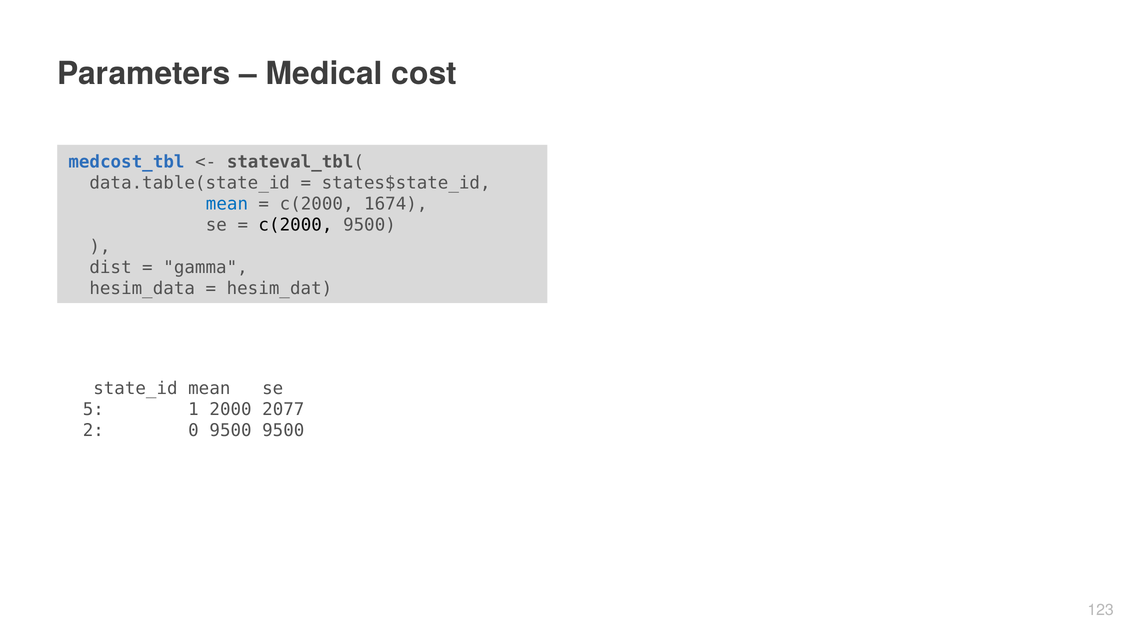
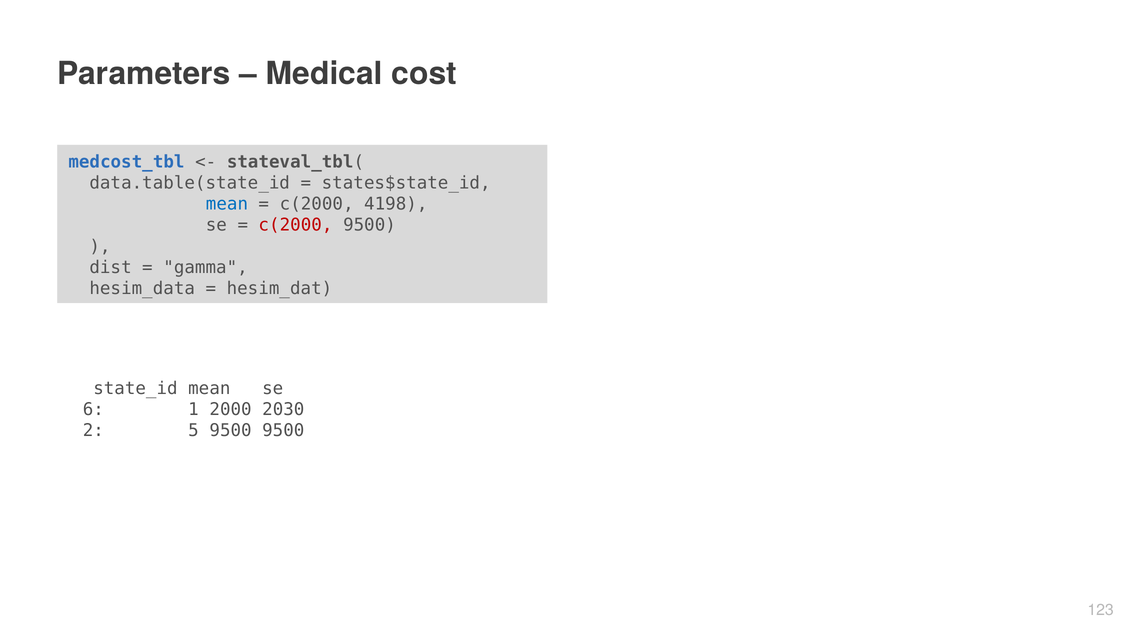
1674: 1674 -> 4198
c(2000 at (295, 225) colour: black -> red
5: 5 -> 6
2077: 2077 -> 2030
0: 0 -> 5
